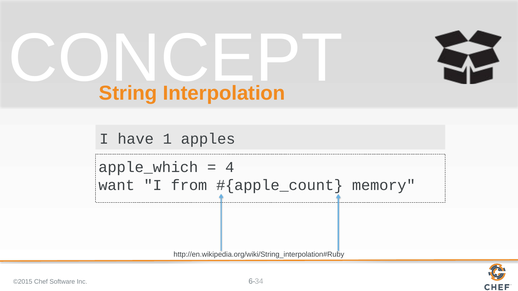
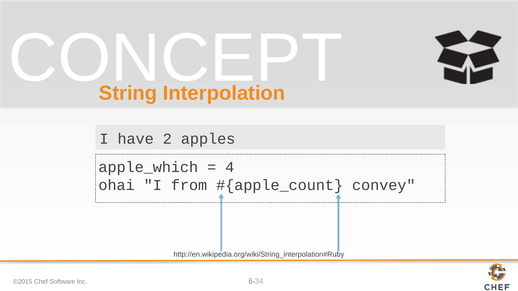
1: 1 -> 2
want: want -> ohai
memory: memory -> convey
